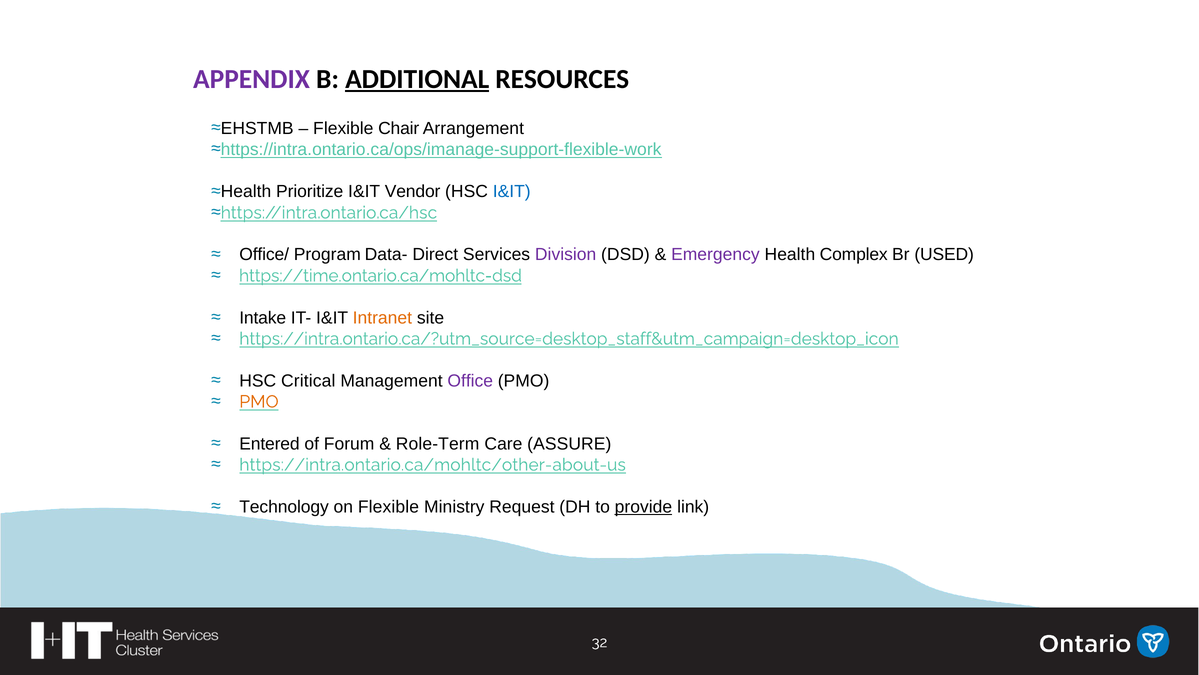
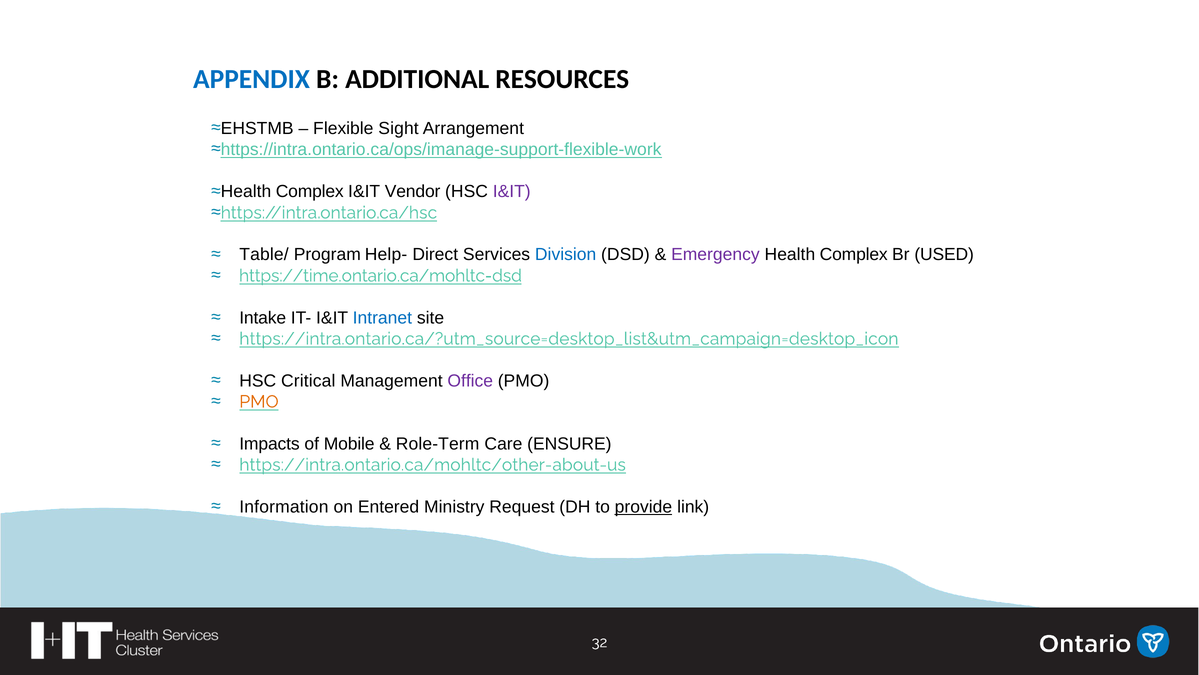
APPENDIX colour: purple -> blue
ADDITIONAL underline: present -> none
Chair: Chair -> Sight
Prioritize at (310, 191): Prioritize -> Complex
I&IT at (512, 191) colour: blue -> purple
Office/: Office/ -> Table/
Data-: Data- -> Help-
Division colour: purple -> blue
Intranet colour: orange -> blue
https://intra.ontario.ca/?utm_source=desktop_staff&utm_campaign=desktop_icon: https://intra.ontario.ca/?utm_source=desktop_staff&utm_campaign=desktop_icon -> https://intra.ontario.ca/?utm_source=desktop_list&utm_campaign=desktop_icon
Entered: Entered -> Impacts
Forum: Forum -> Mobile
ASSURE: ASSURE -> ENSURE
Technology: Technology -> Information
on Flexible: Flexible -> Entered
